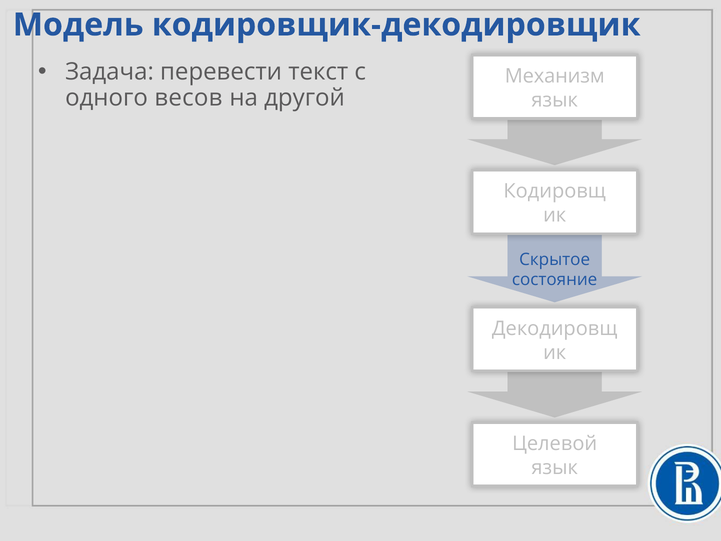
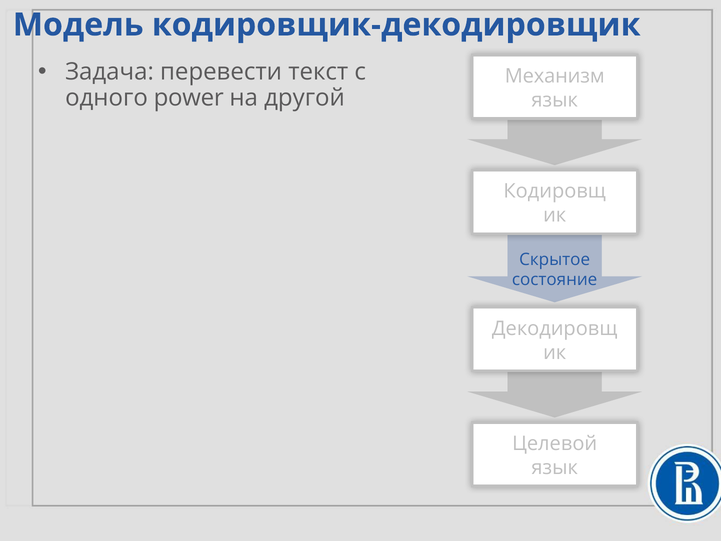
весов: весов -> power
